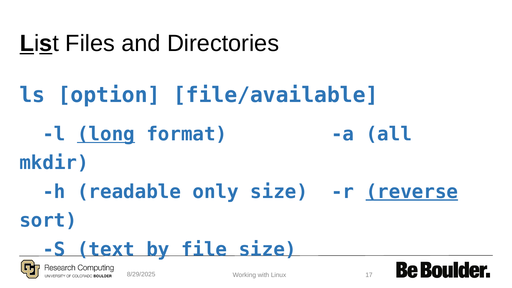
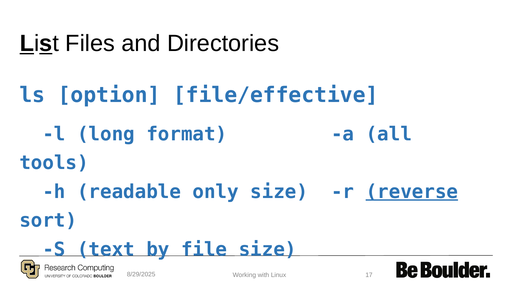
file/available: file/available -> file/effective
long underline: present -> none
mkdir: mkdir -> tools
